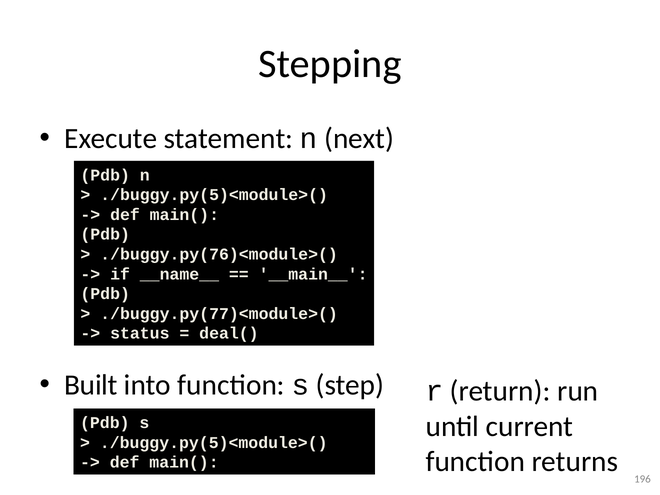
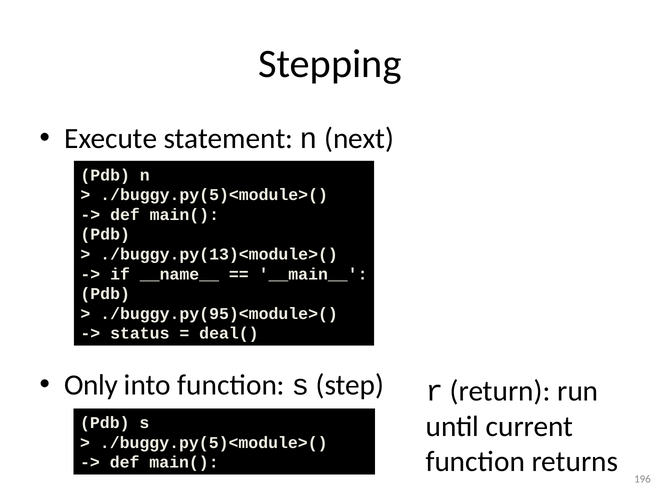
./buggy.py(76)<module>(: ./buggy.py(76)<module>( -> ./buggy.py(13)<module>(
./buggy.py(77)<module>(: ./buggy.py(77)<module>( -> ./buggy.py(95)<module>(
Built: Built -> Only
